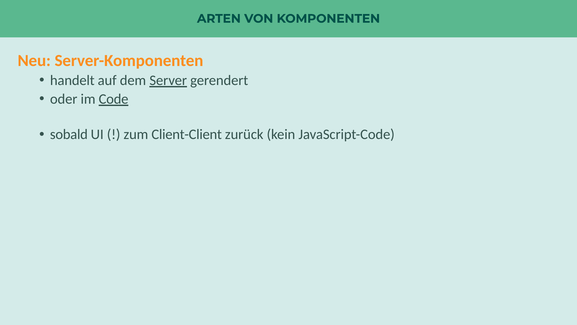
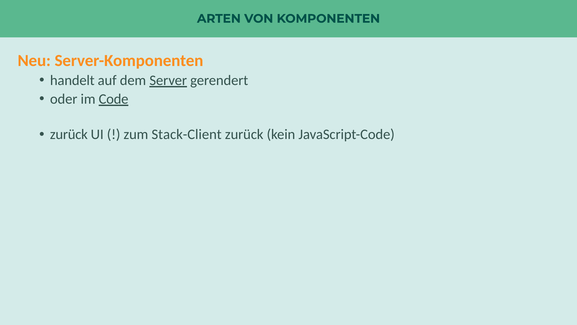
sobald at (69, 134): sobald -> zurück
Client-Client: Client-Client -> Stack-Client
